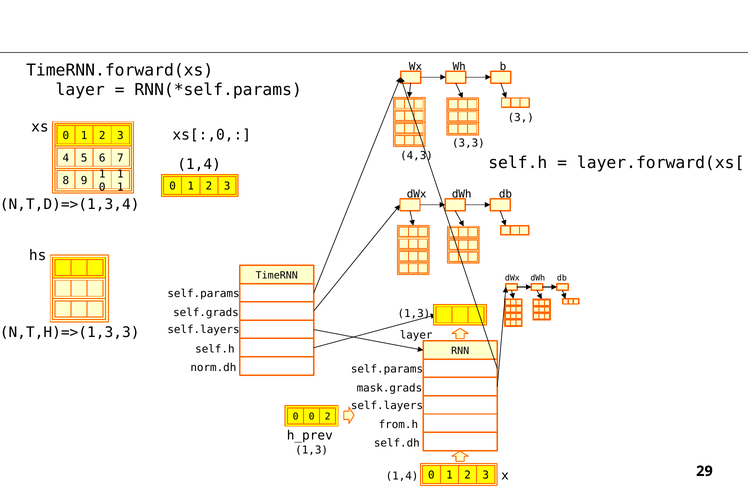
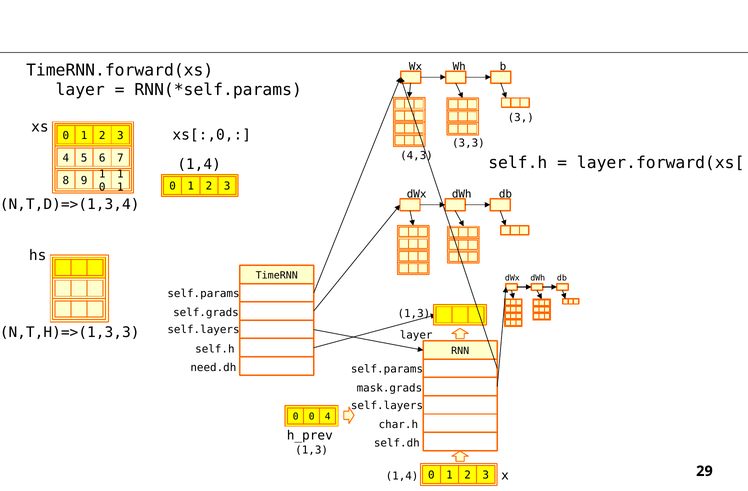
norm.dh: norm.dh -> need.dh
0 2: 2 -> 4
from.h: from.h -> char.h
